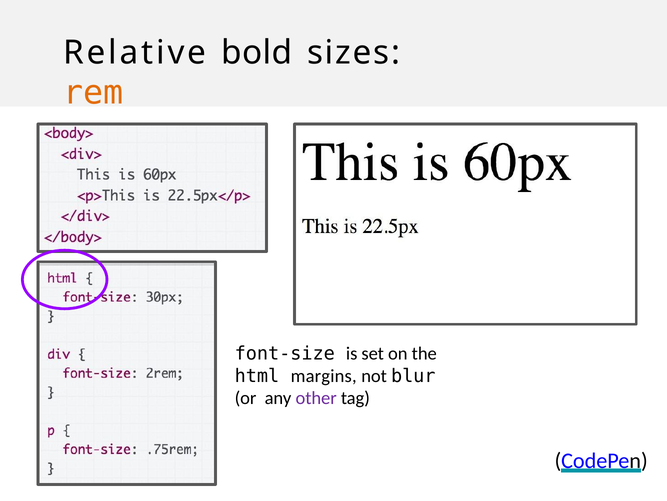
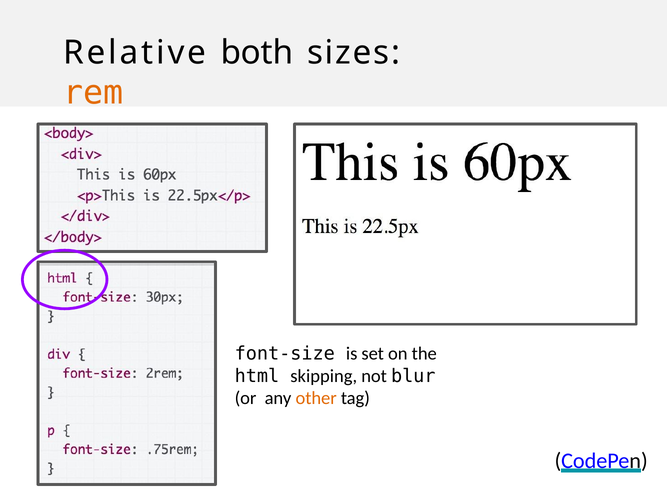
bold: bold -> both
margins: margins -> skipping
other colour: purple -> orange
